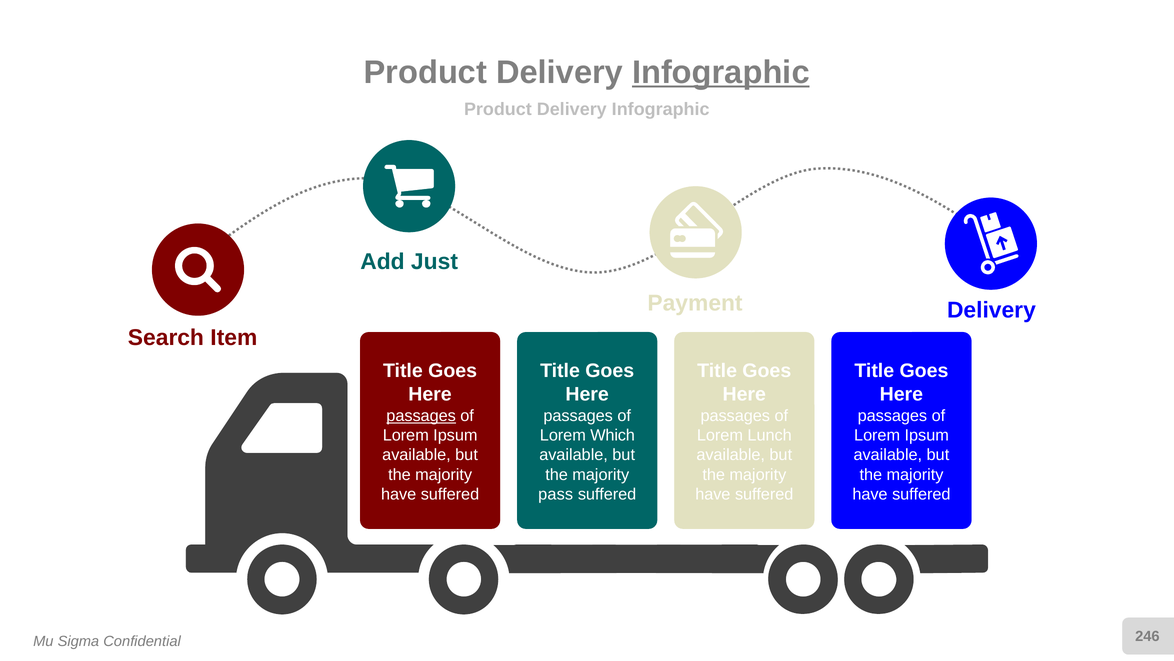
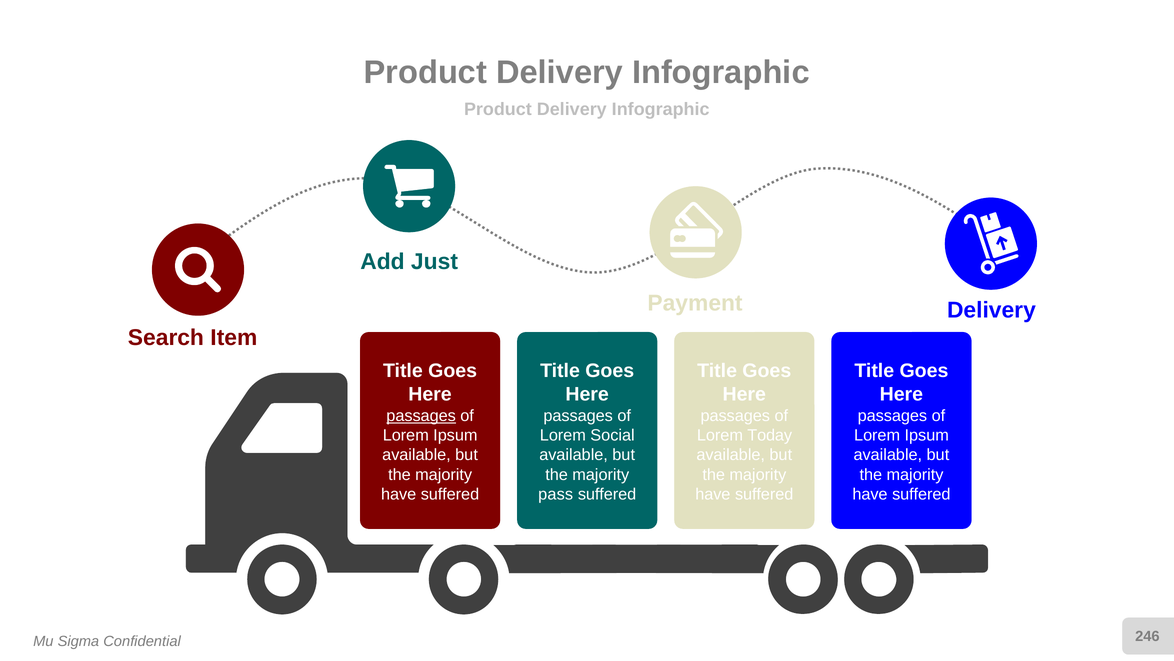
Infographic at (721, 72) underline: present -> none
Which: Which -> Social
Lunch: Lunch -> Today
